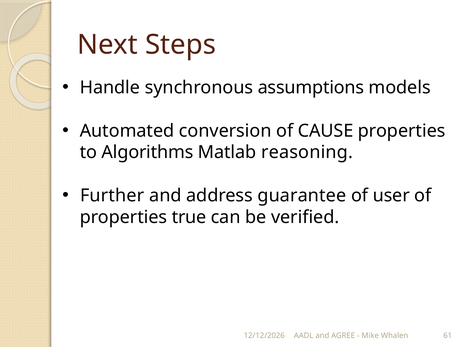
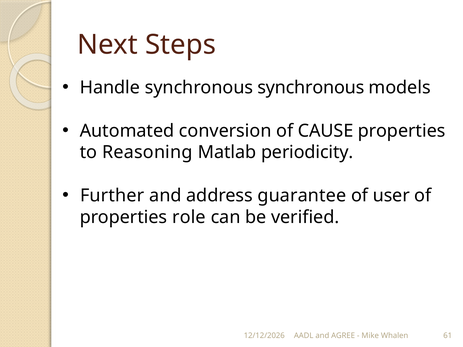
synchronous assumptions: assumptions -> synchronous
Algorithms: Algorithms -> Reasoning
reasoning: reasoning -> periodicity
true: true -> role
